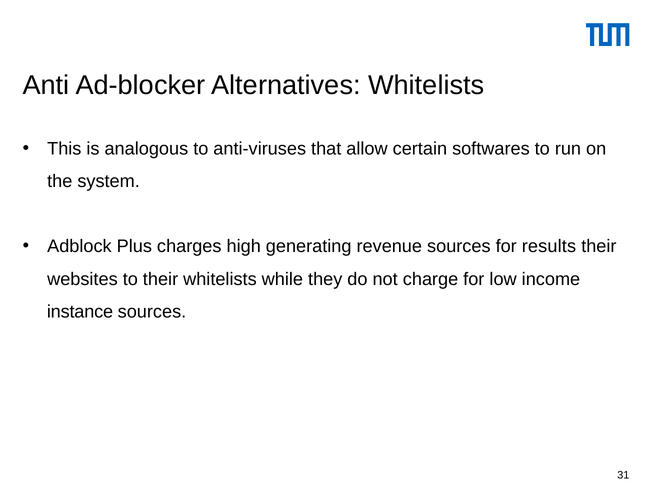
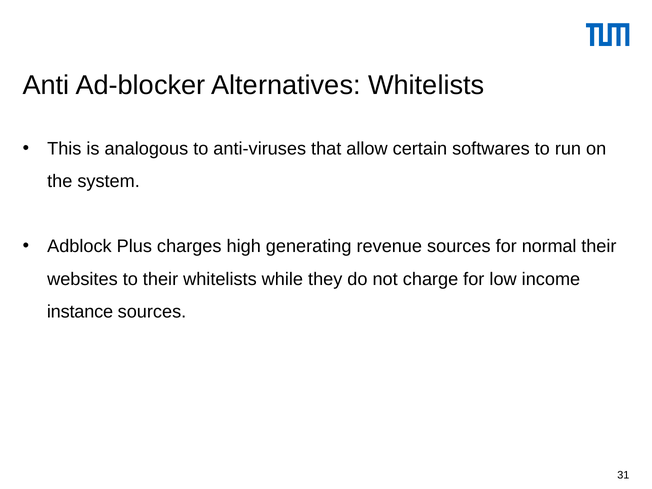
results: results -> normal
